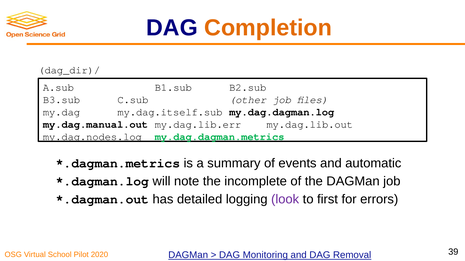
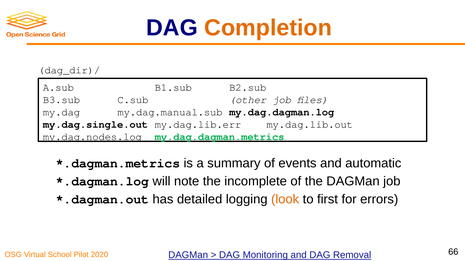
my.dag.itself.sub: my.dag.itself.sub -> my.dag.manual.sub
my.dag.manual.out: my.dag.manual.out -> my.dag.single.out
look colour: purple -> orange
39: 39 -> 66
